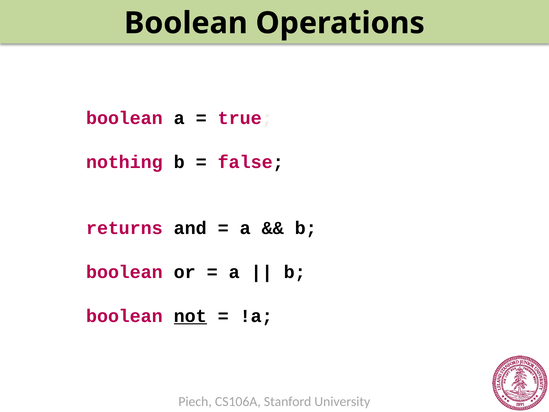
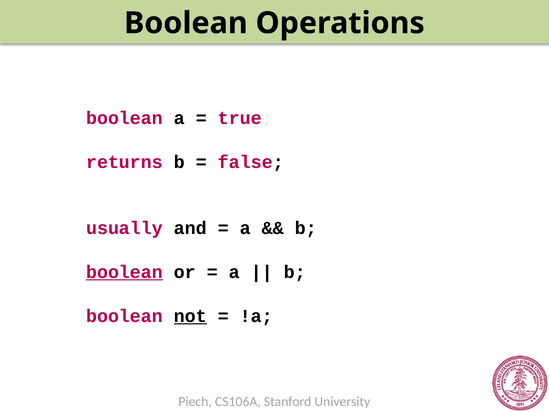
nothing: nothing -> returns
returns: returns -> usually
boolean at (124, 272) underline: none -> present
